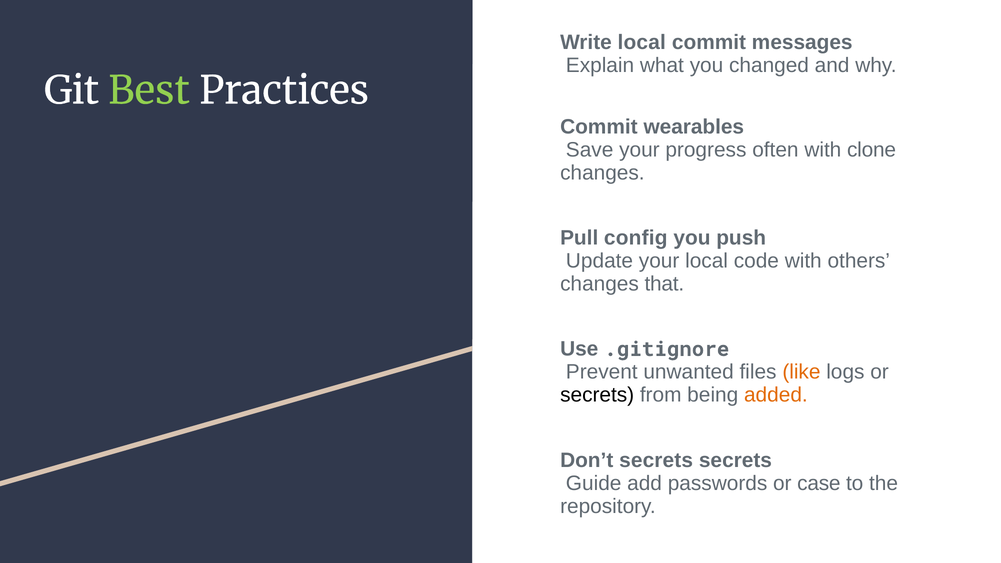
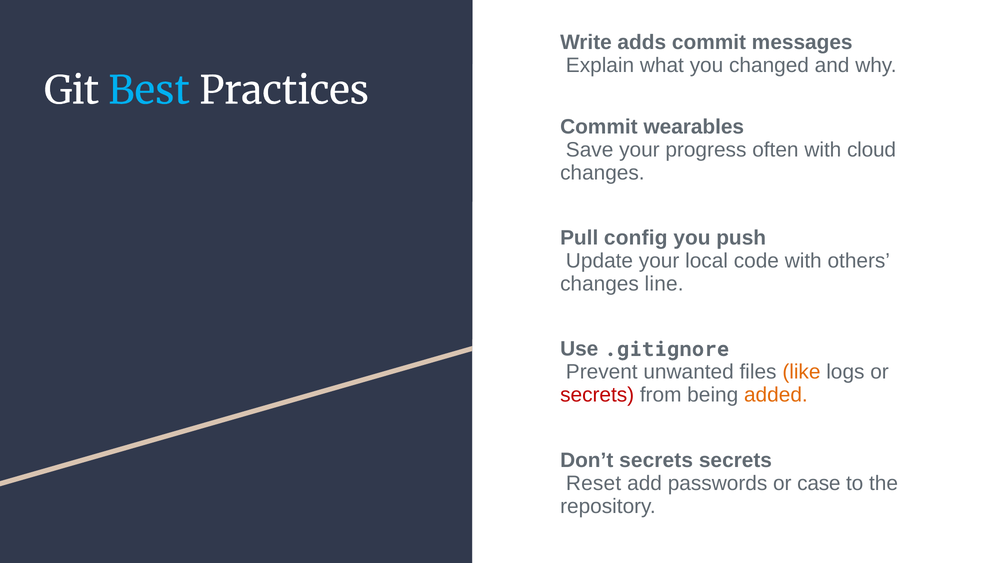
Write local: local -> adds
Best colour: light green -> light blue
clone: clone -> cloud
that: that -> line
secrets at (597, 395) colour: black -> red
Guide: Guide -> Reset
